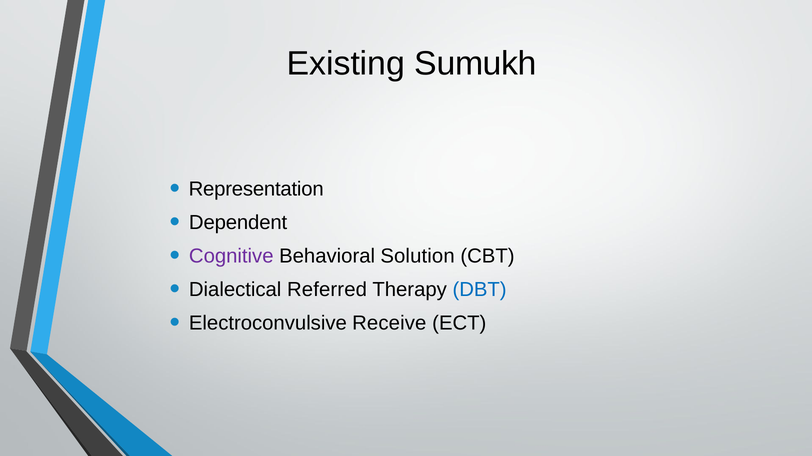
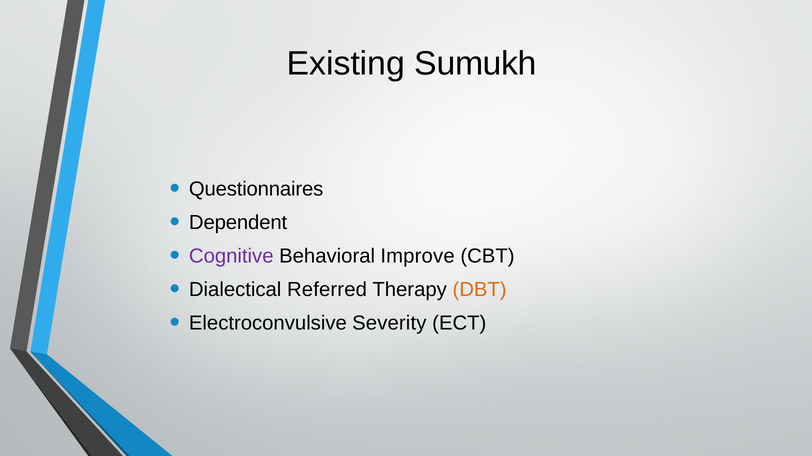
Representation: Representation -> Questionnaires
Solution: Solution -> Improve
DBT colour: blue -> orange
Receive: Receive -> Severity
